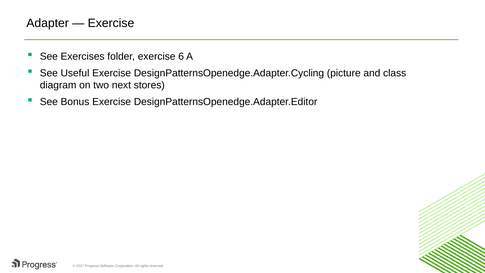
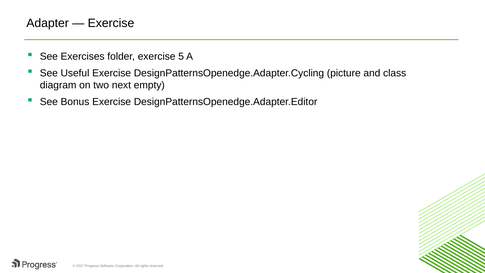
6: 6 -> 5
stores: stores -> empty
